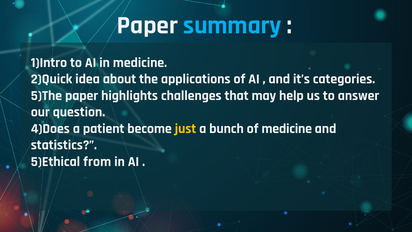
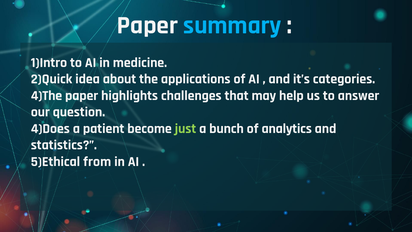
5)The: 5)The -> 4)The
just colour: yellow -> light green
of medicine: medicine -> analytics
